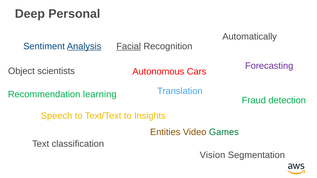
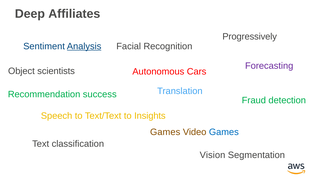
Personal: Personal -> Affiliates
Automatically: Automatically -> Progressively
Facial underline: present -> none
learning: learning -> success
Entities at (165, 132): Entities -> Games
Games at (224, 132) colour: green -> blue
